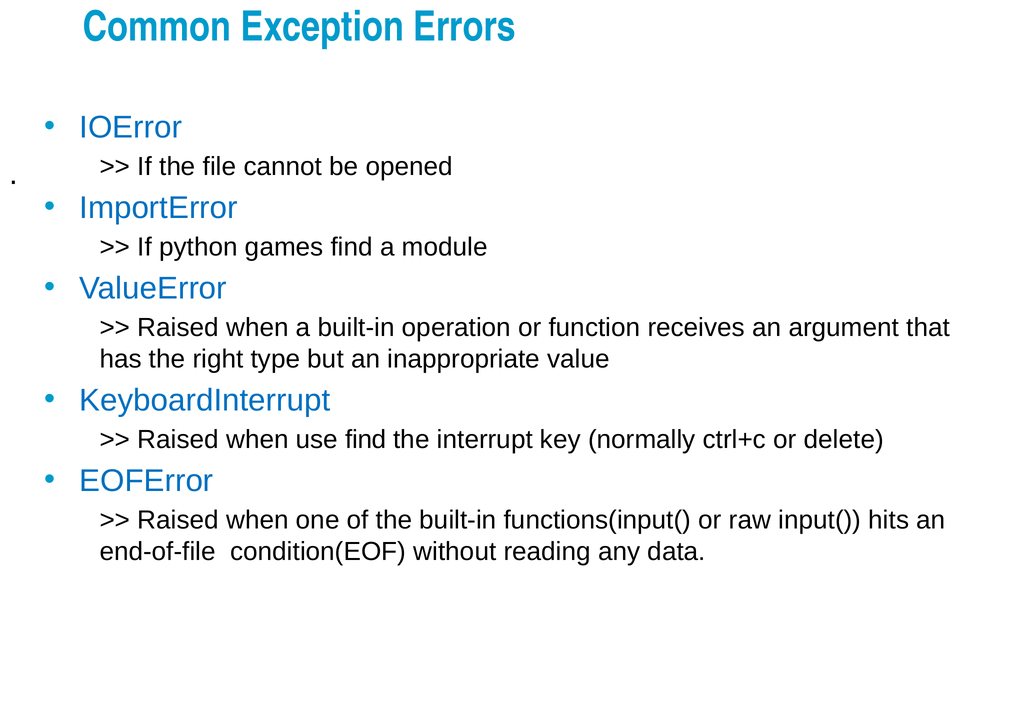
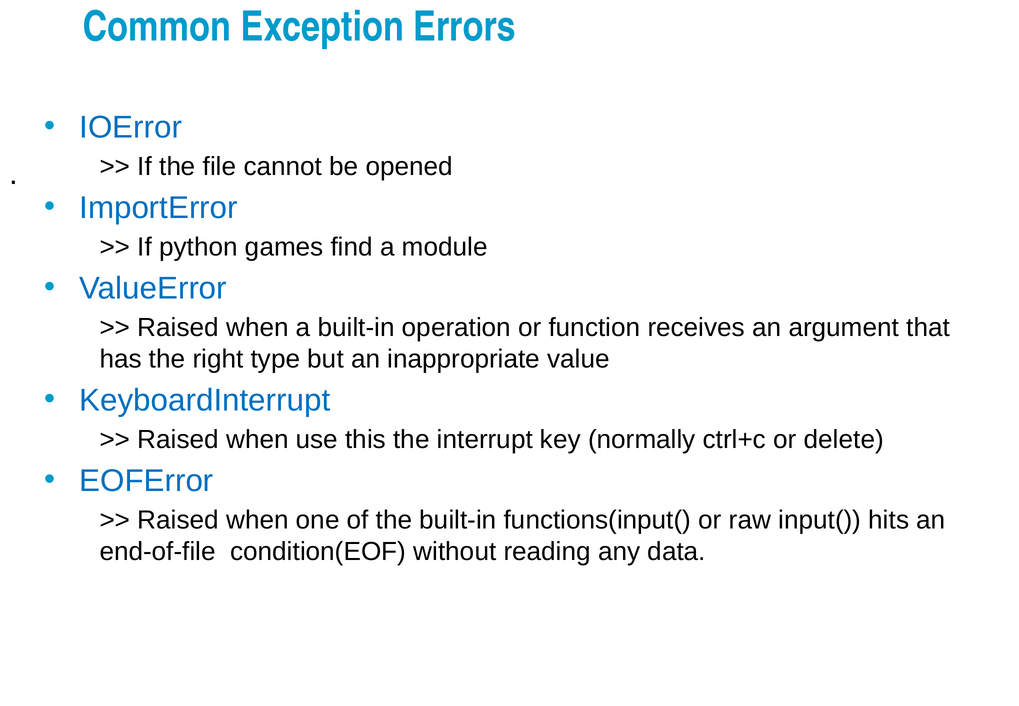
use find: find -> this
